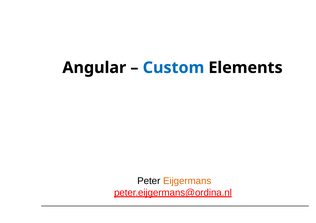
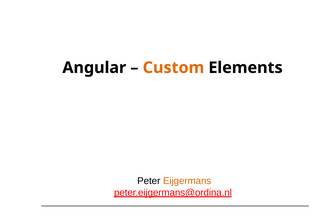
Custom colour: blue -> orange
